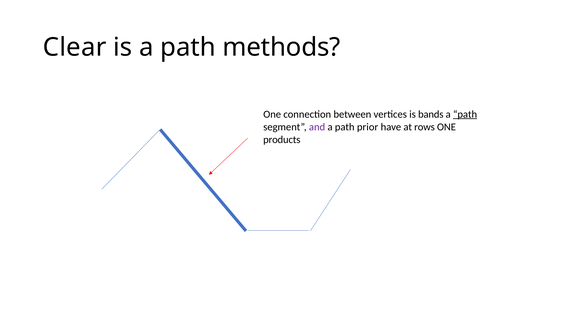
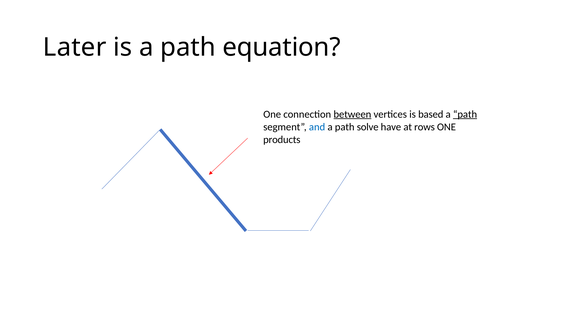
Clear: Clear -> Later
methods: methods -> equation
between underline: none -> present
bands: bands -> based
and colour: purple -> blue
prior: prior -> solve
